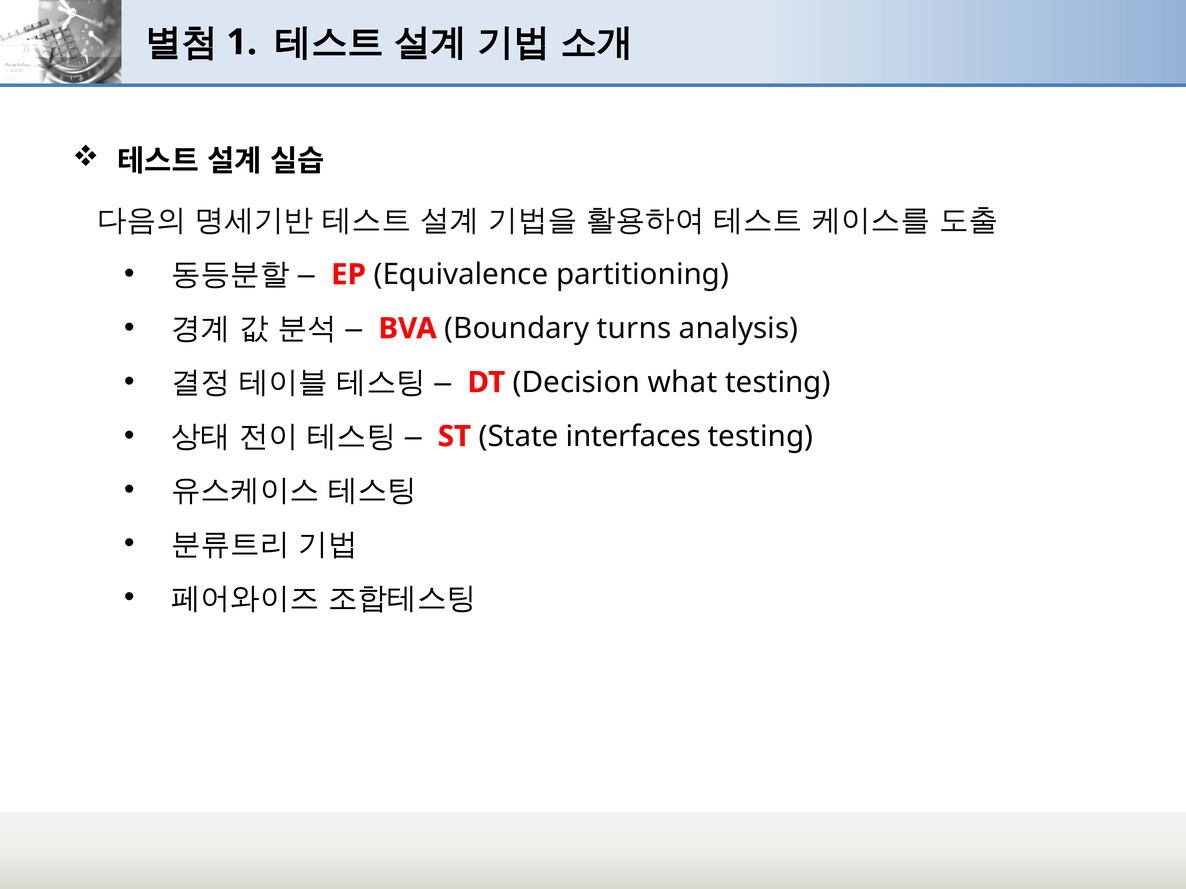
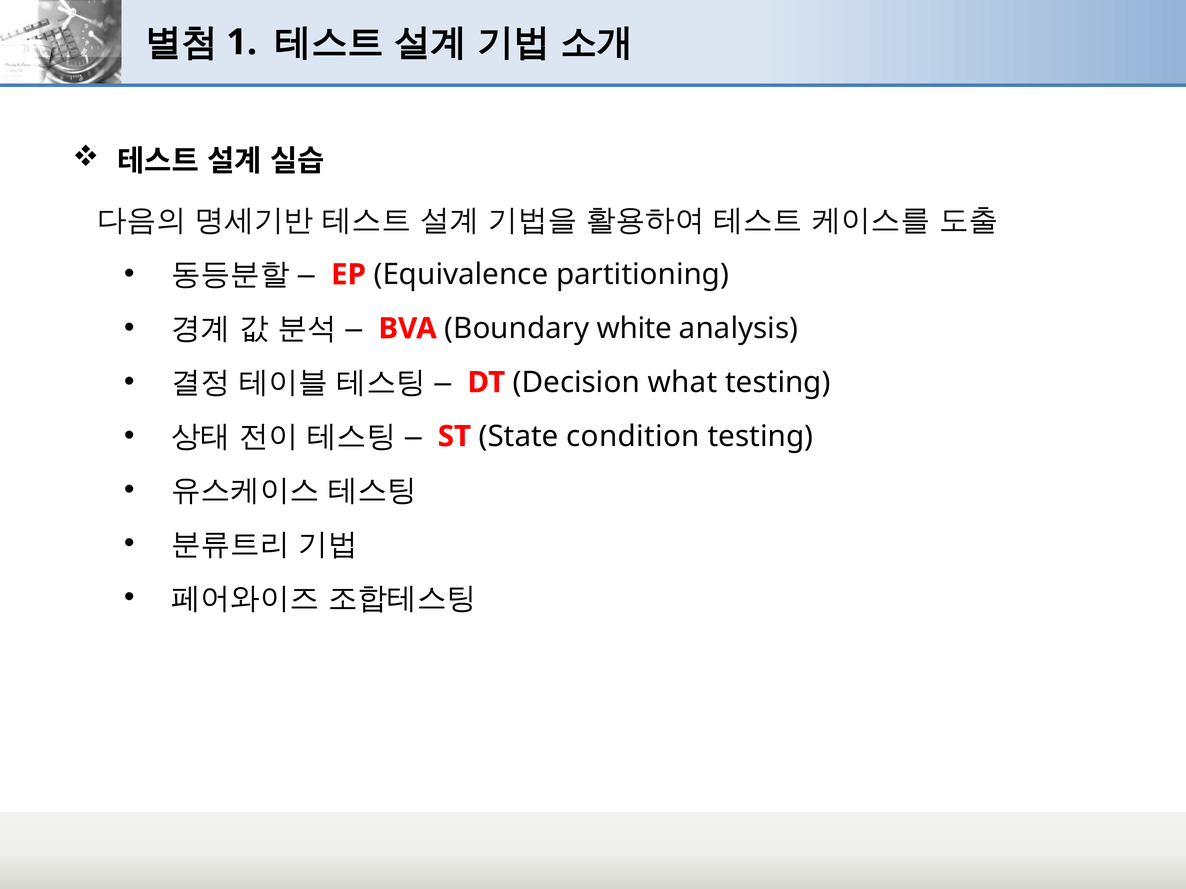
turns: turns -> white
interfaces: interfaces -> condition
